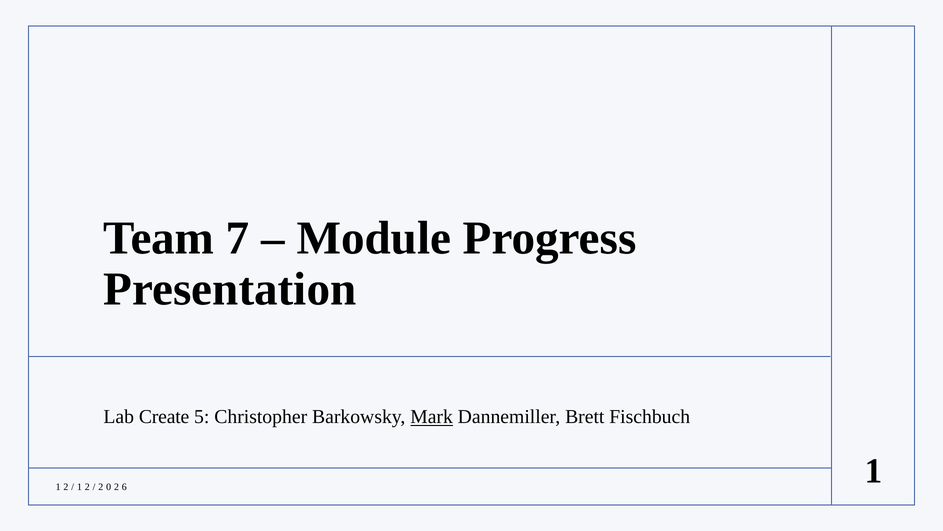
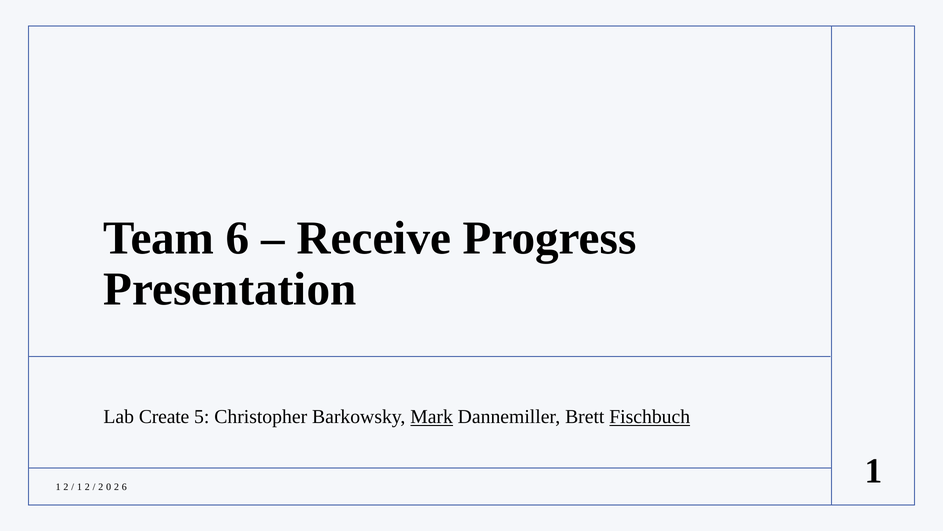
Team 7: 7 -> 6
Module: Module -> Receive
Fischbuch underline: none -> present
